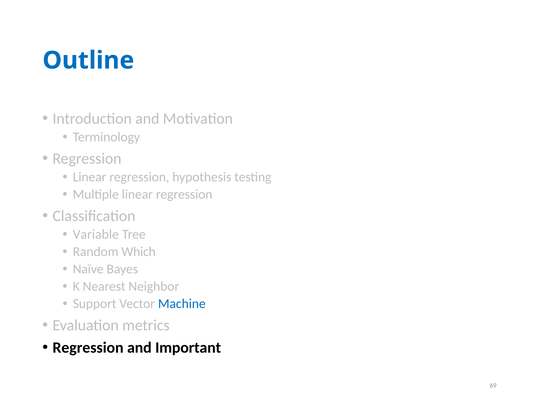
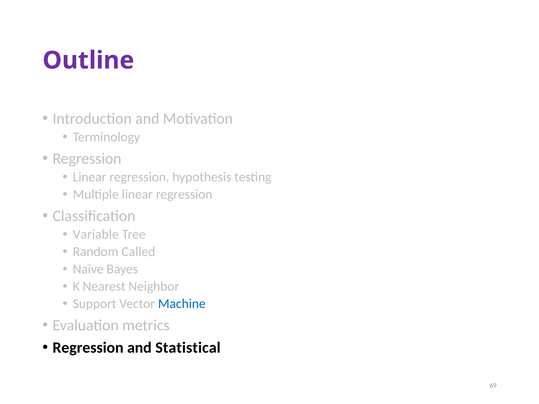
Outline colour: blue -> purple
Which: Which -> Called
Important: Important -> Statistical
